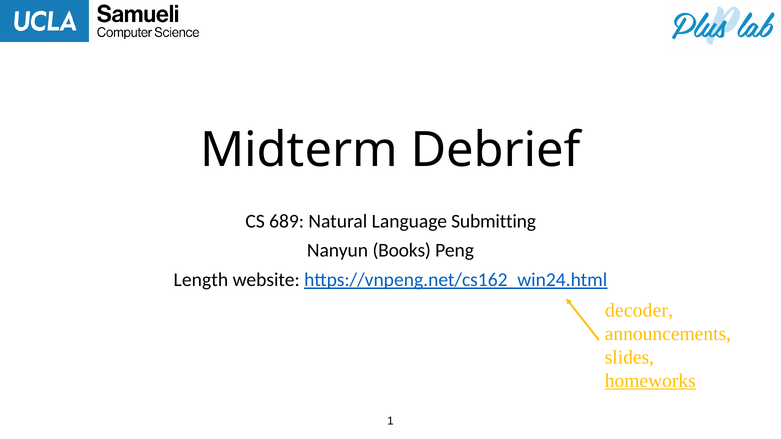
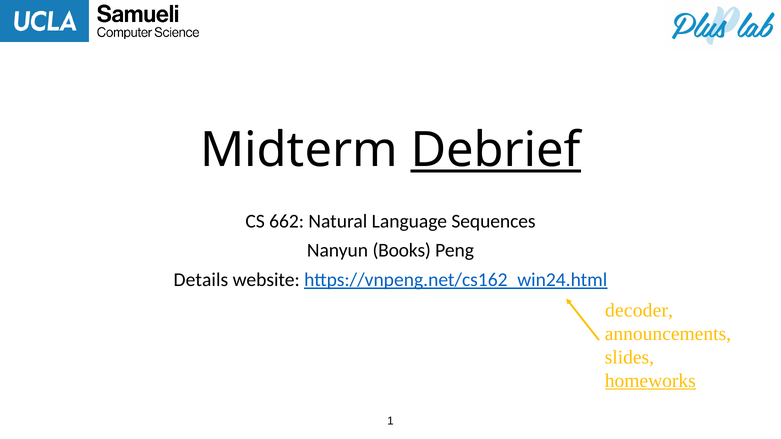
Debrief underline: none -> present
689: 689 -> 662
Submitting: Submitting -> Sequences
Length: Length -> Details
